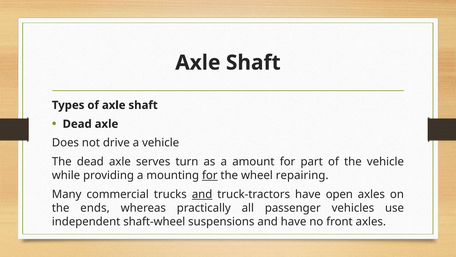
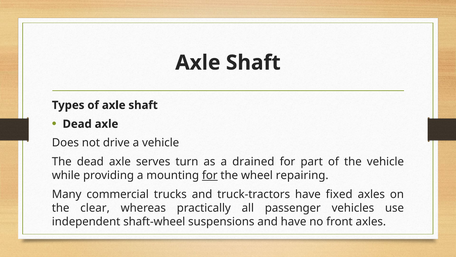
amount: amount -> drained
and at (202, 194) underline: present -> none
open: open -> fixed
ends: ends -> clear
